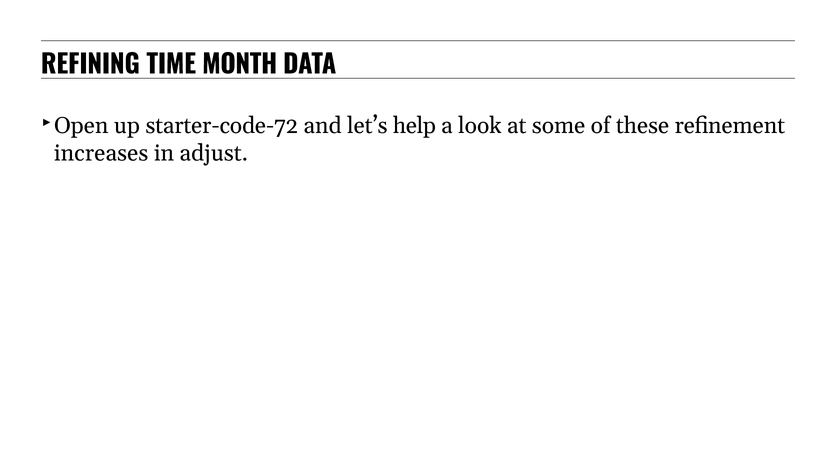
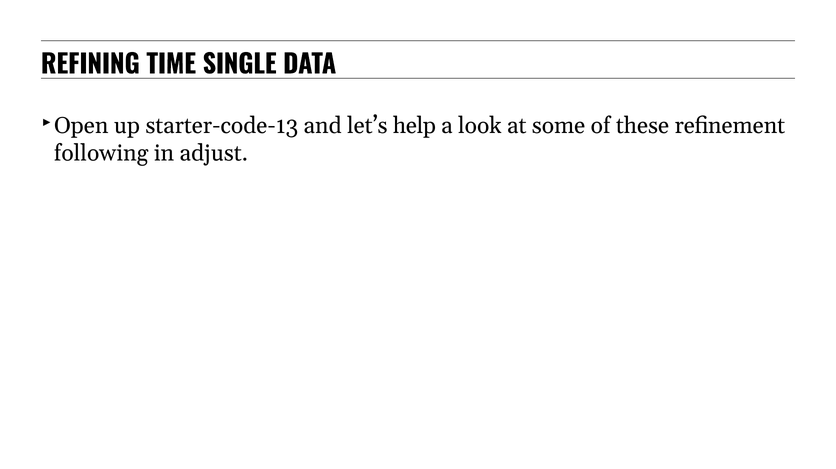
MONTH: MONTH -> SINGLE
starter-code-72: starter-code-72 -> starter-code-13
increases: increases -> following
